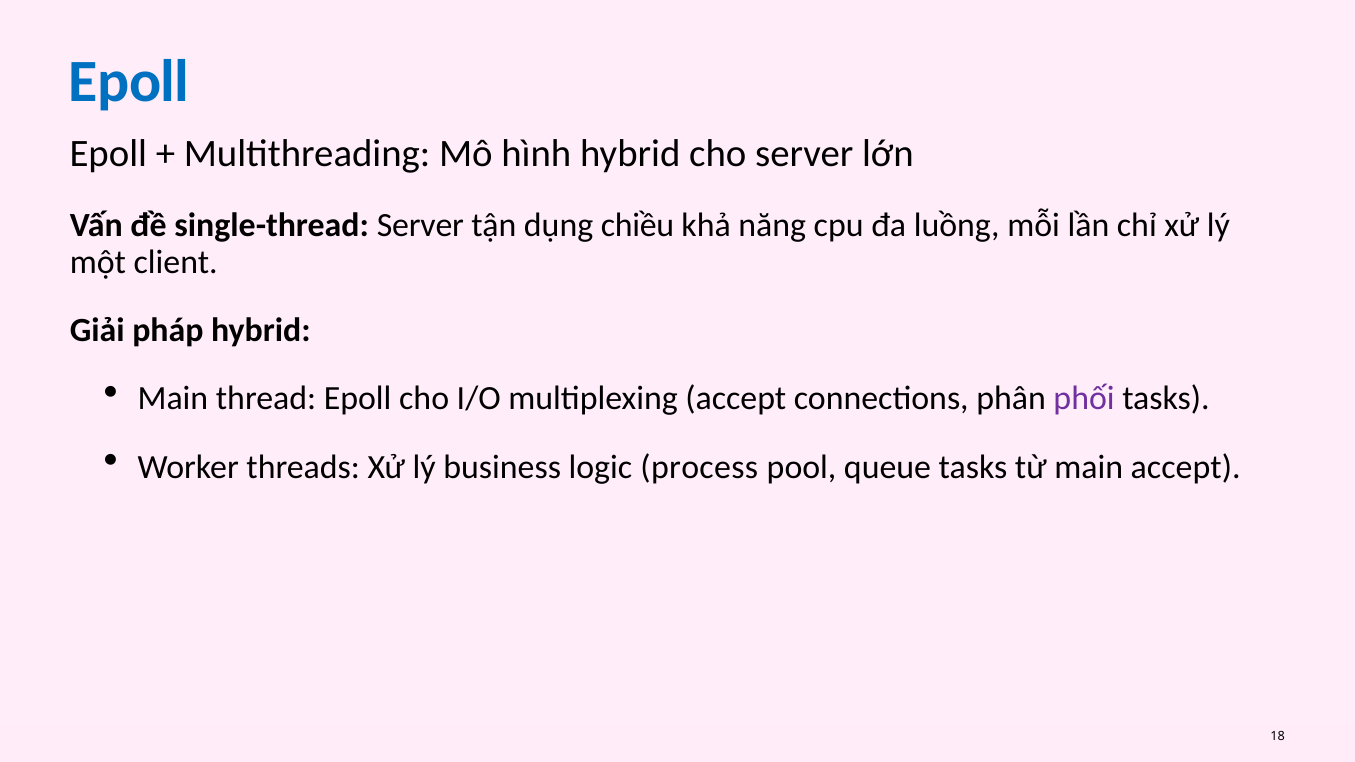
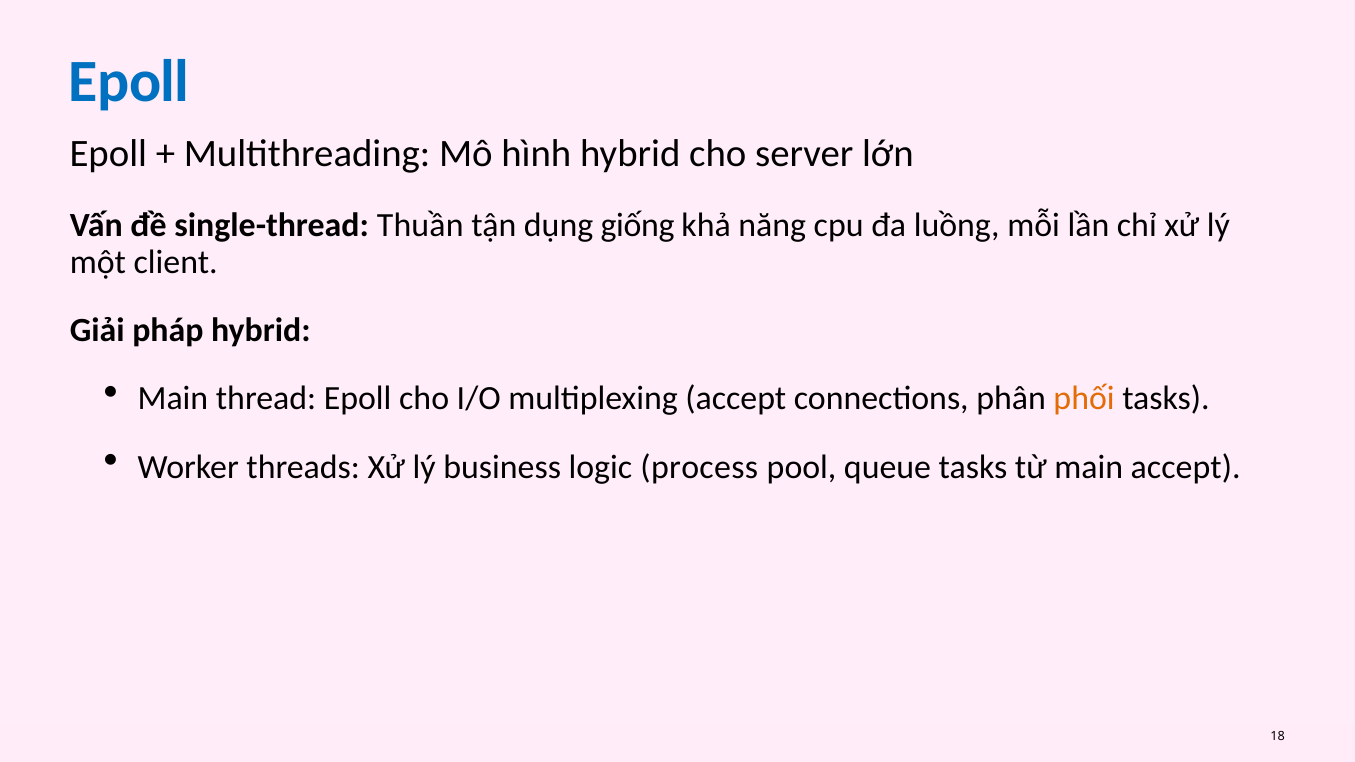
single-thread Server: Server -> Thuần
chiều: chiều -> giống
phối colour: purple -> orange
